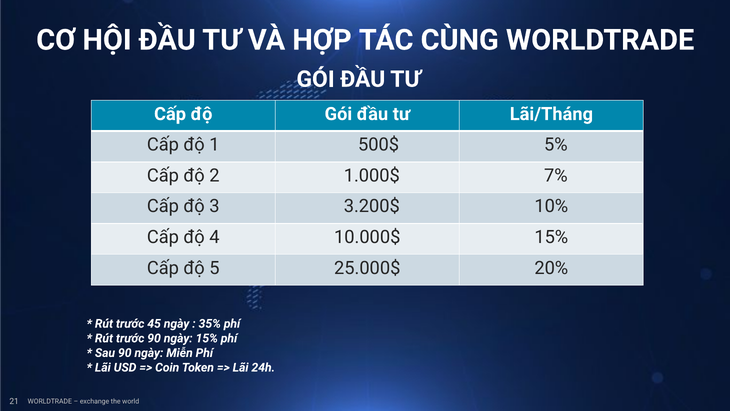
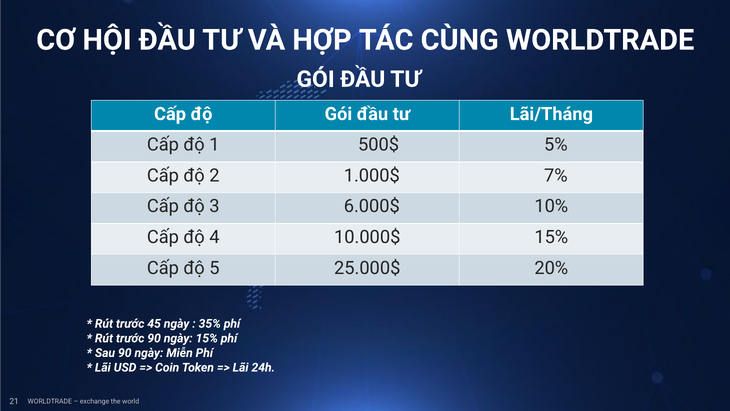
3.200$: 3.200$ -> 6.000$
